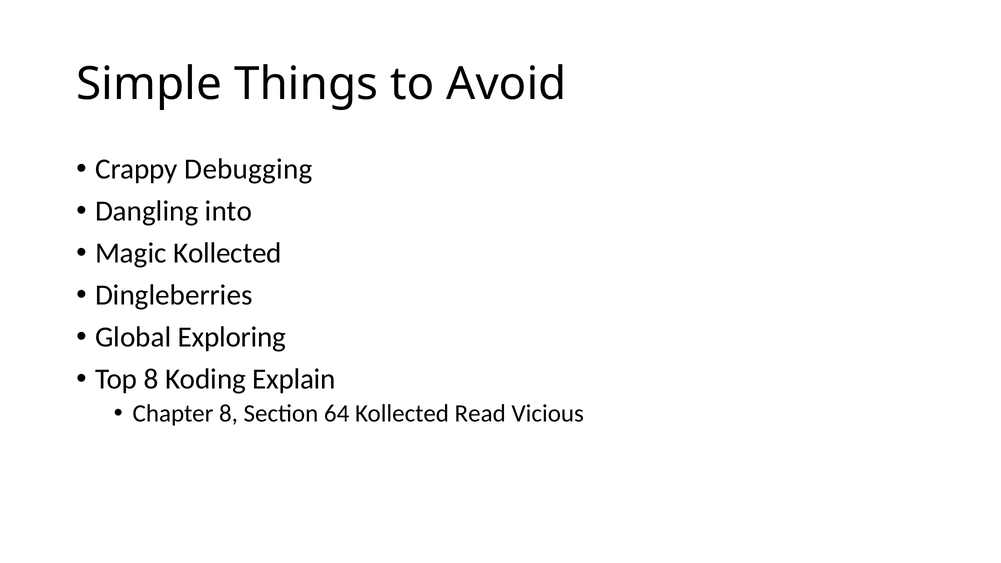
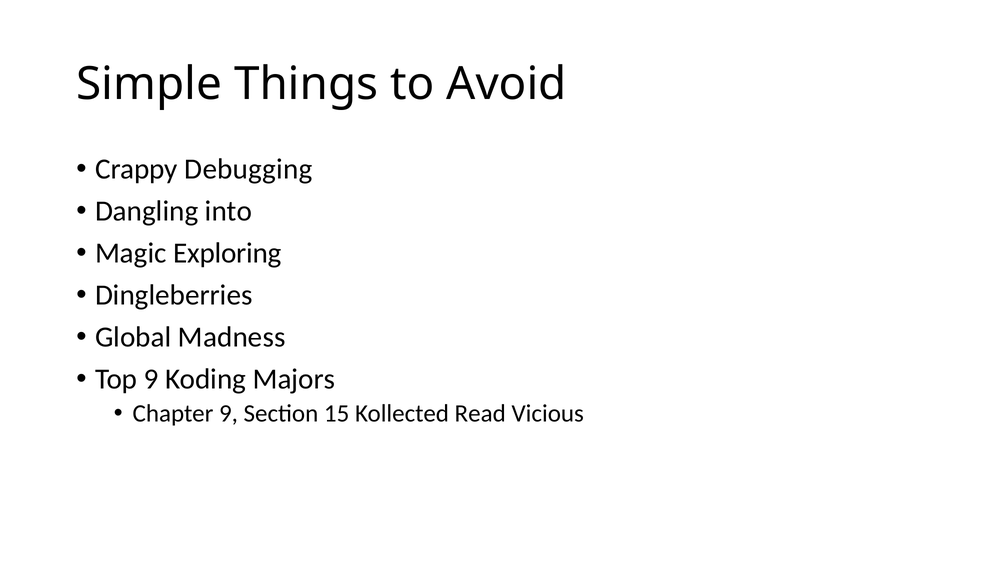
Magic Kollected: Kollected -> Exploring
Exploring: Exploring -> Madness
Top 8: 8 -> 9
Explain: Explain -> Majors
Chapter 8: 8 -> 9
64: 64 -> 15
